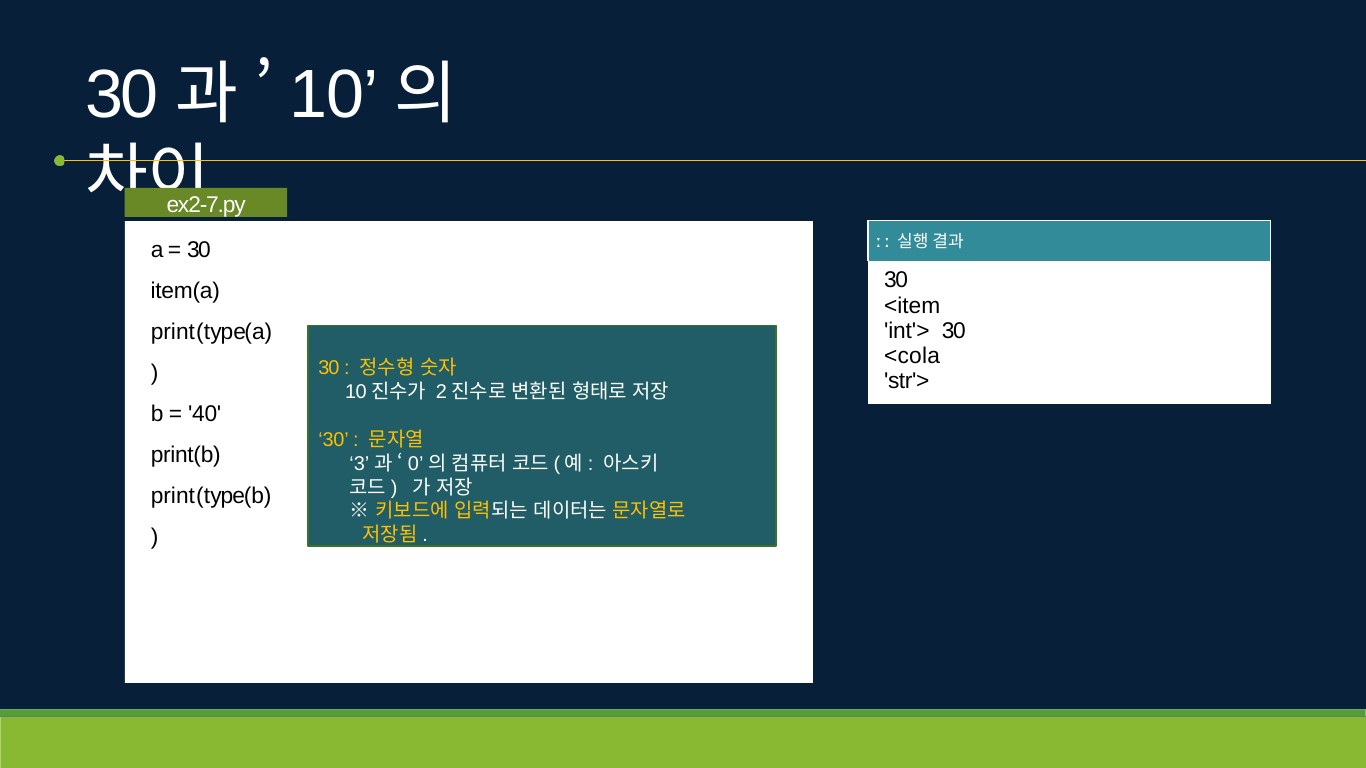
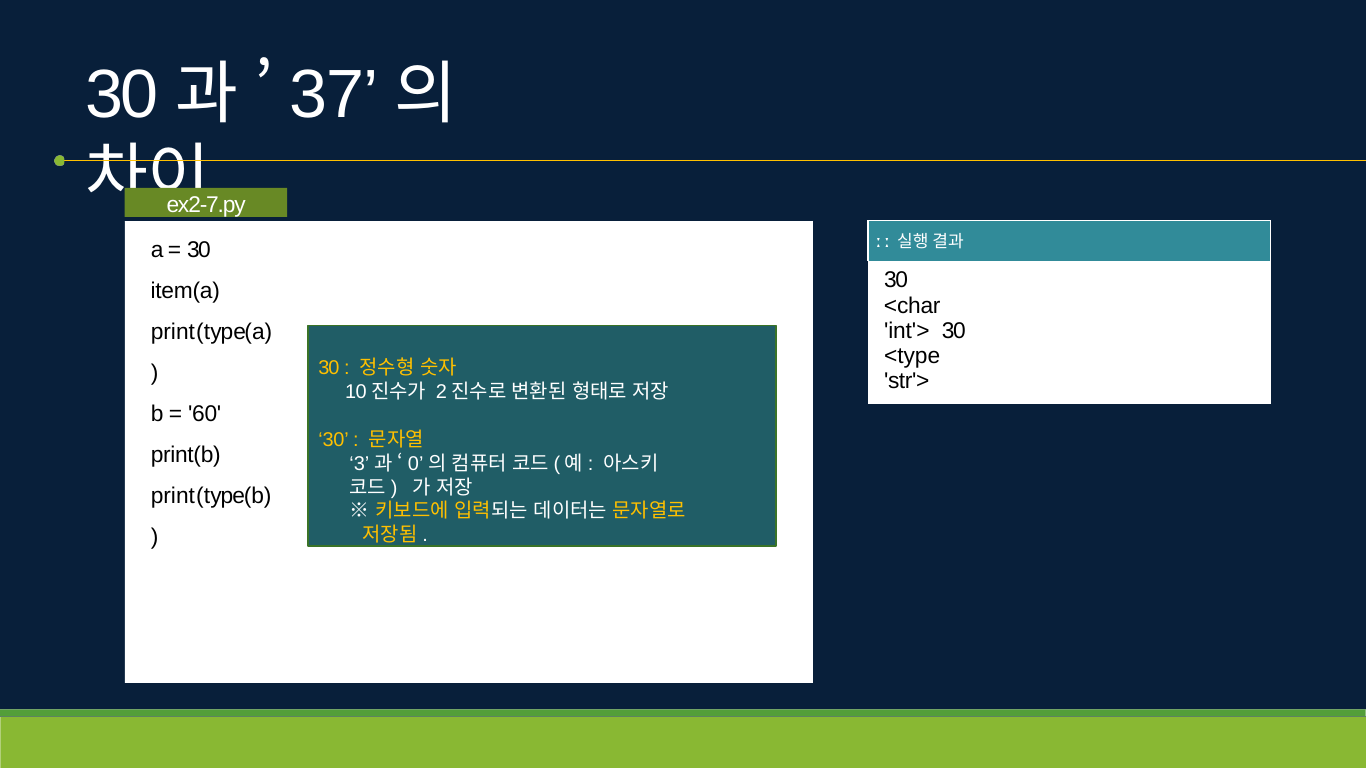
10: 10 -> 37
<item: <item -> <char
<cola: <cola -> <type
40: 40 -> 60
